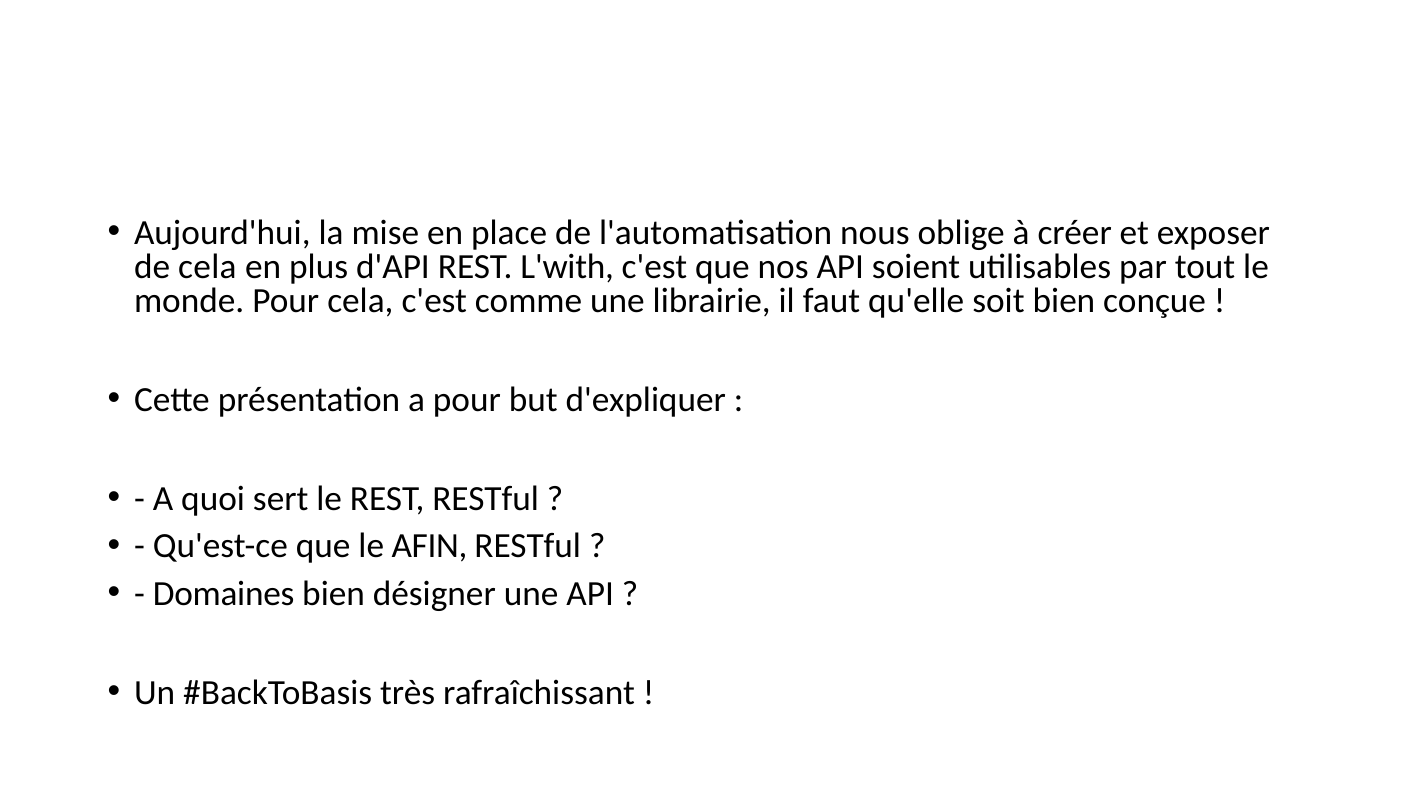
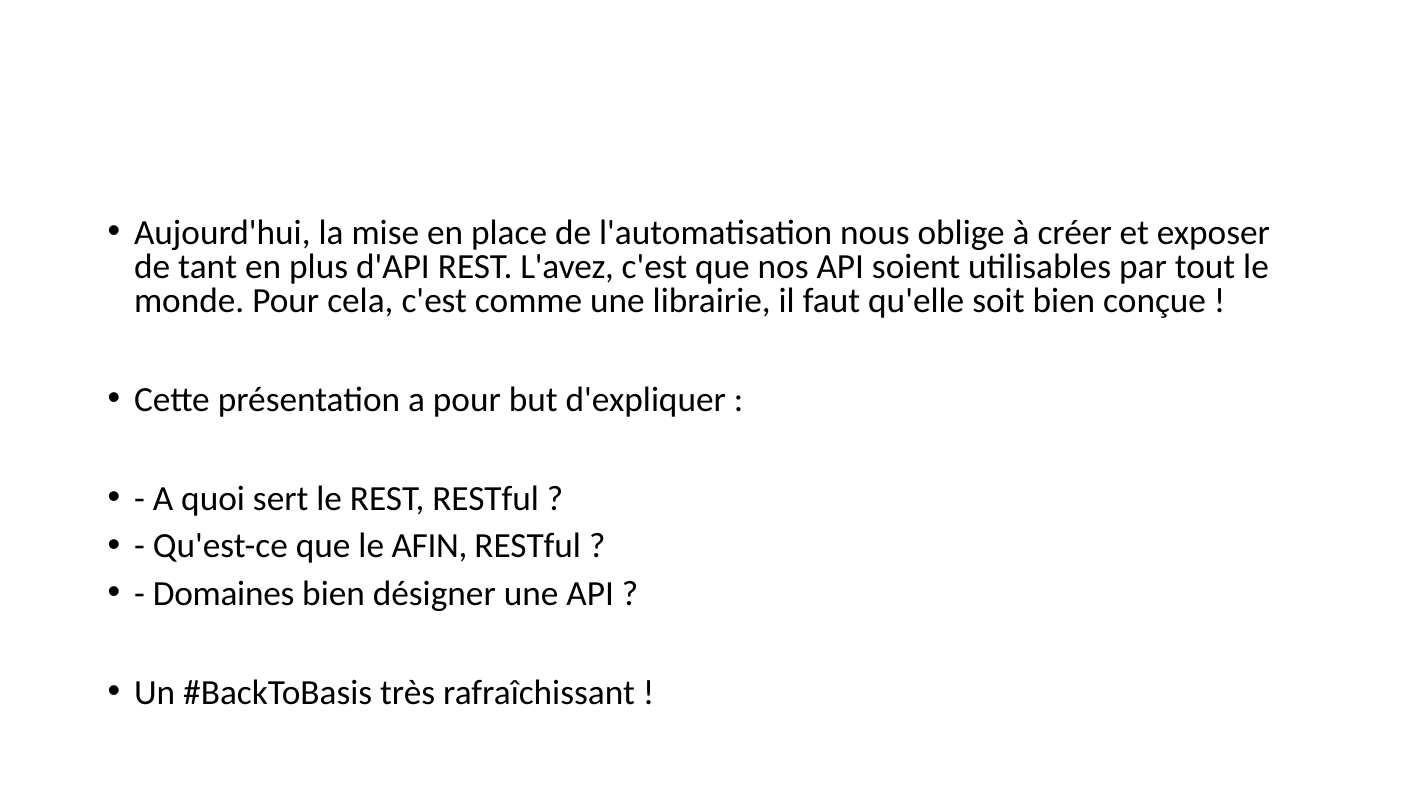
de cela: cela -> tant
L'with: L'with -> L'avez
